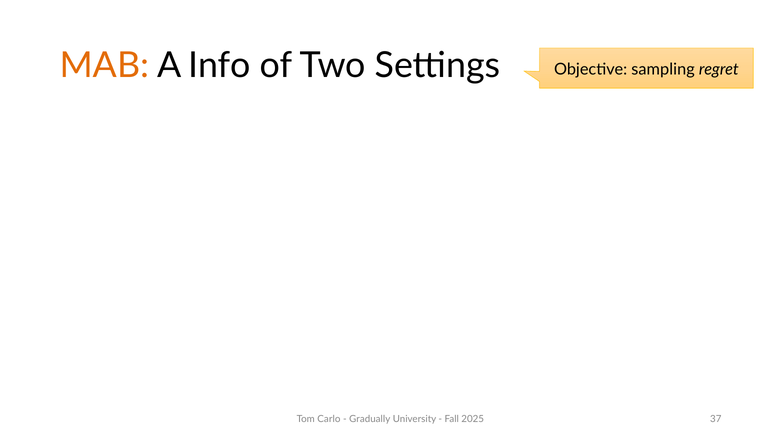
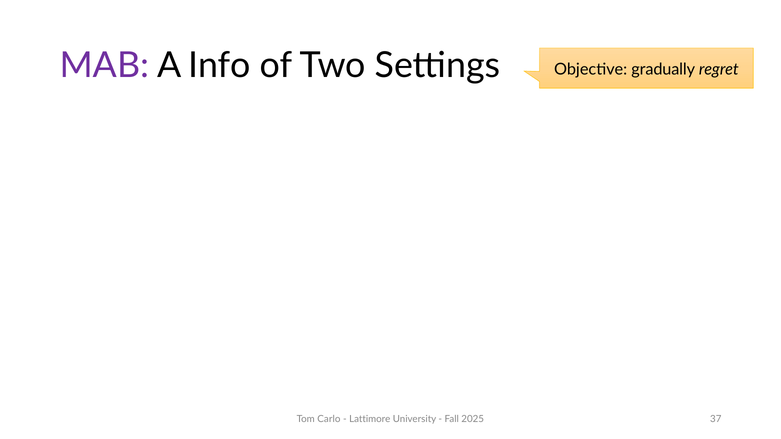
MAB colour: orange -> purple
sampling: sampling -> gradually
Gradually: Gradually -> Lattimore
